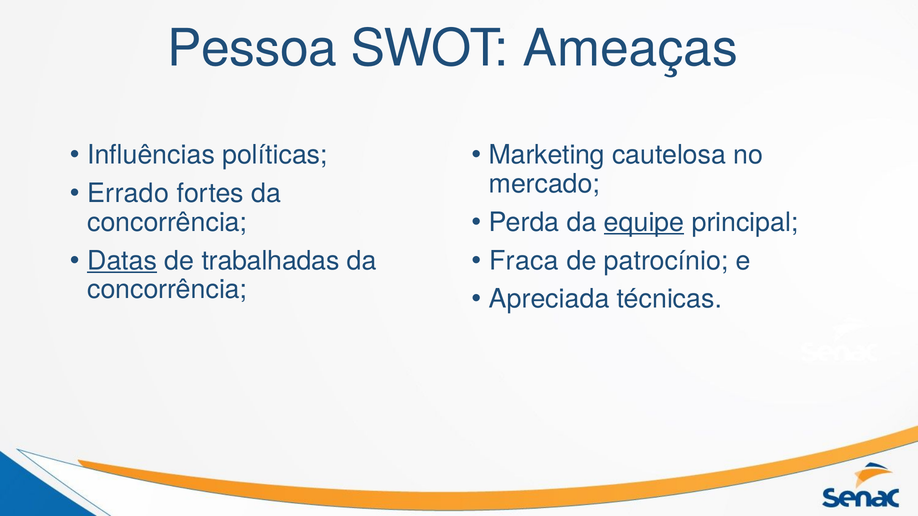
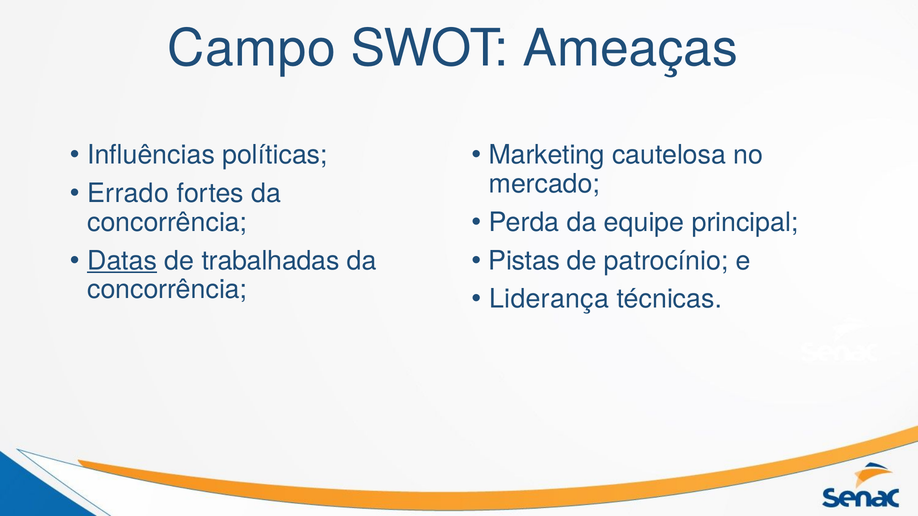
Pessoa: Pessoa -> Campo
equipe underline: present -> none
Fraca: Fraca -> Pistas
Apreciada: Apreciada -> Liderança
